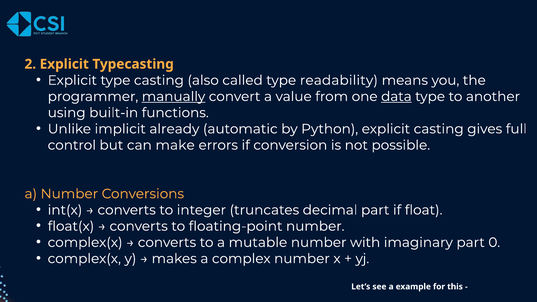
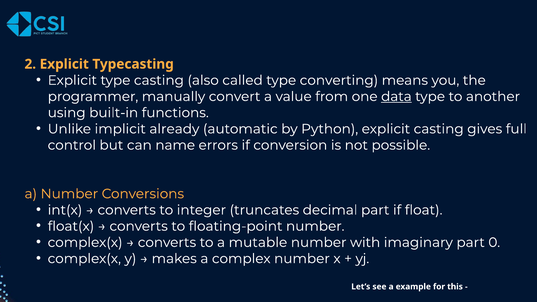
readability: readability -> converting
manually underline: present -> none
make: make -> name
